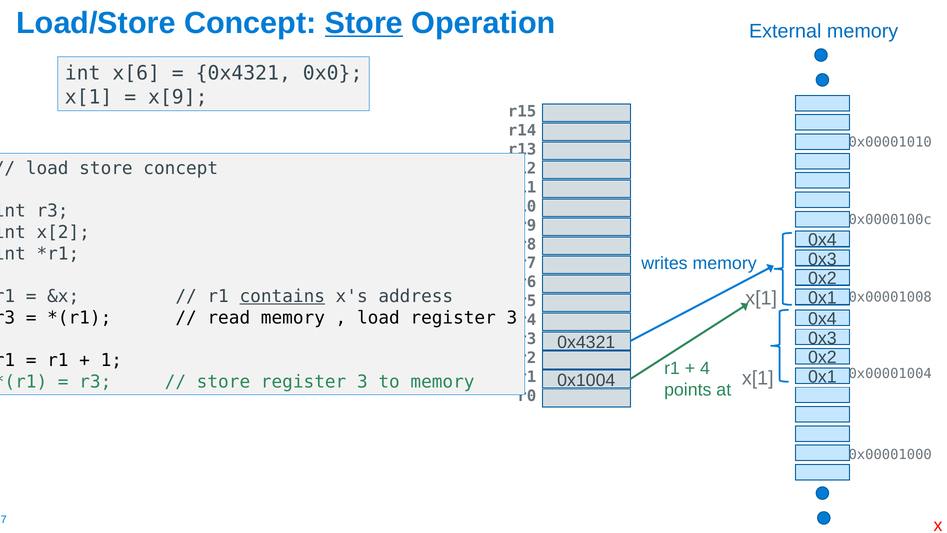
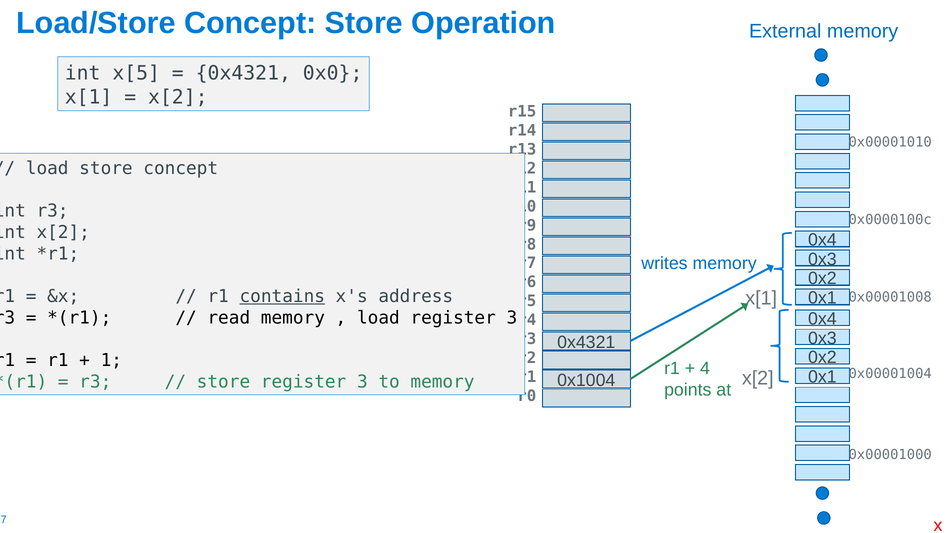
Store at (364, 23) underline: present -> none
x[6: x[6 -> x[5
x[9 at (178, 97): x[9 -> x[2
x[1 at (758, 378): x[1 -> x[2
